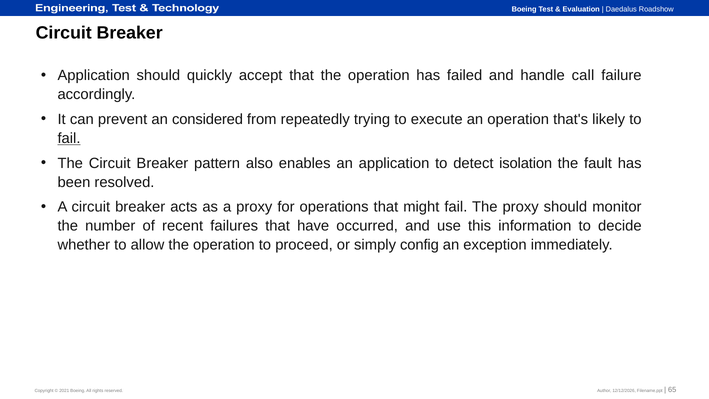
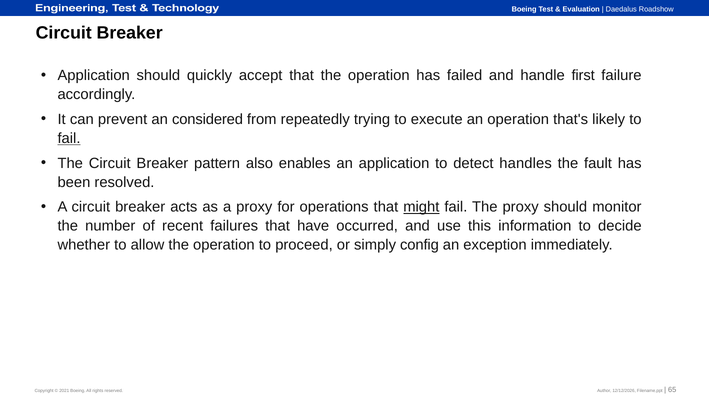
call: call -> first
isolation: isolation -> handles
might underline: none -> present
